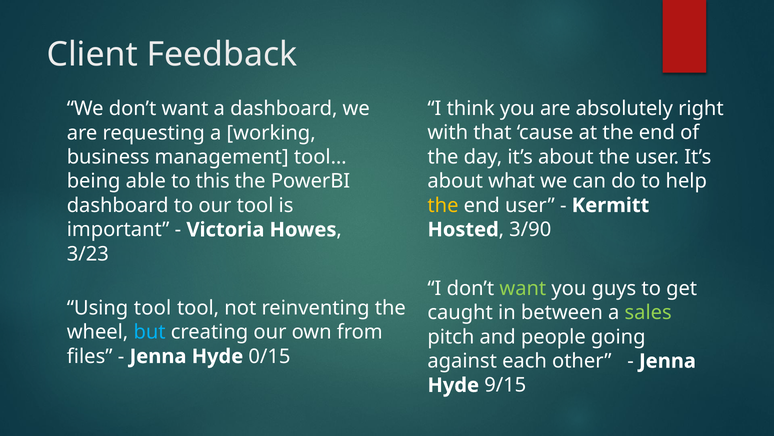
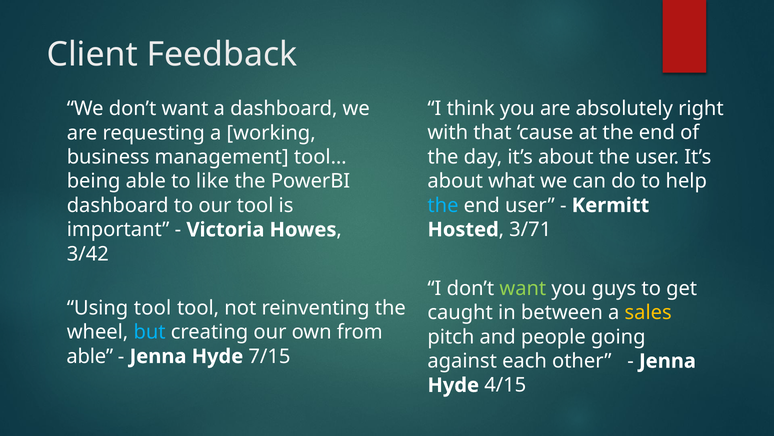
this: this -> like
the at (443, 205) colour: yellow -> light blue
3/90: 3/90 -> 3/71
3/23: 3/23 -> 3/42
sales colour: light green -> yellow
files at (90, 356): files -> able
0/15: 0/15 -> 7/15
9/15: 9/15 -> 4/15
